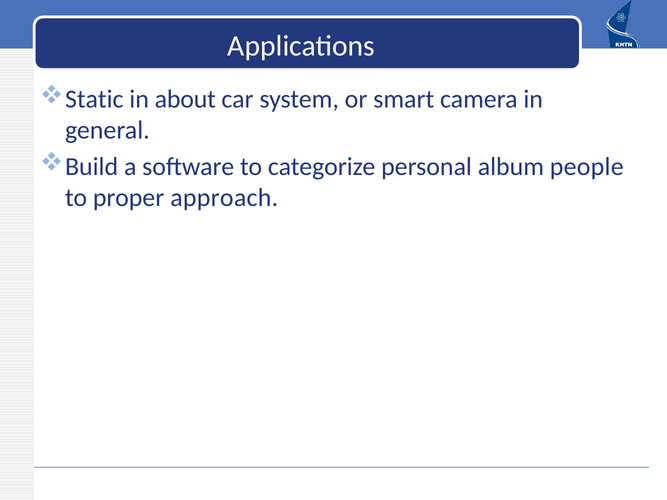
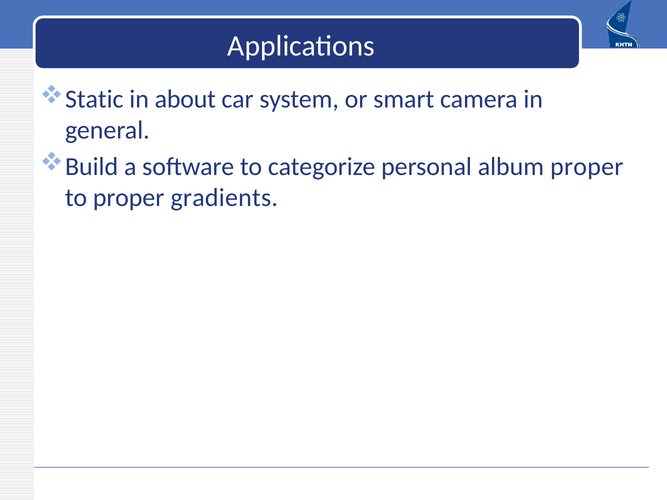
album people: people -> proper
approach: approach -> gradients
